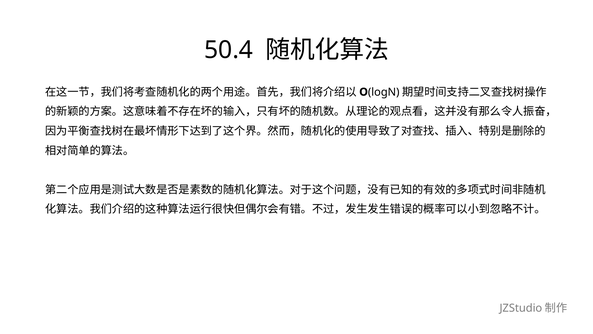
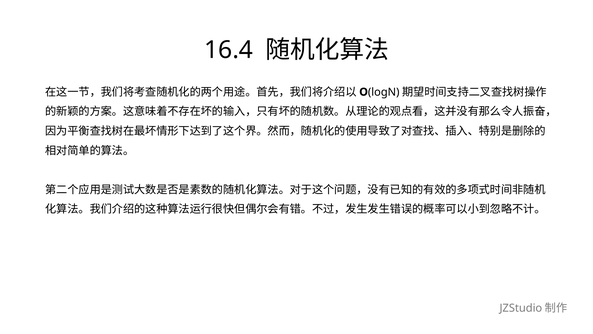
50.4: 50.4 -> 16.4
